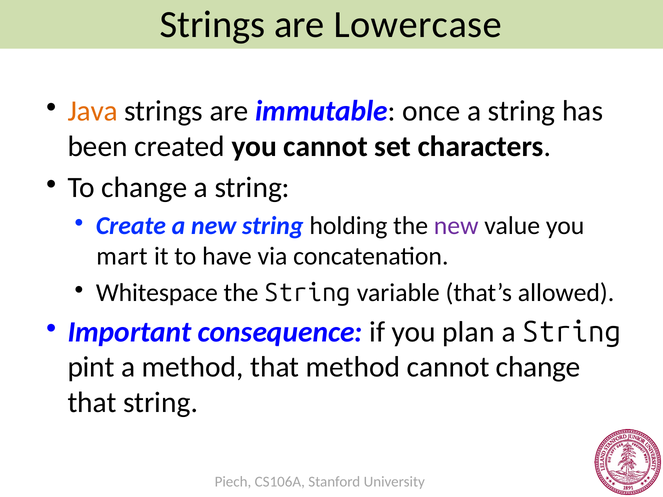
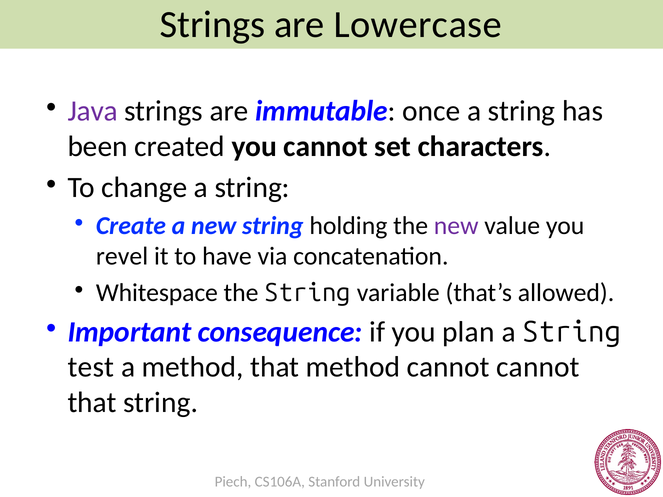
Java colour: orange -> purple
mart: mart -> revel
pint: pint -> test
cannot change: change -> cannot
